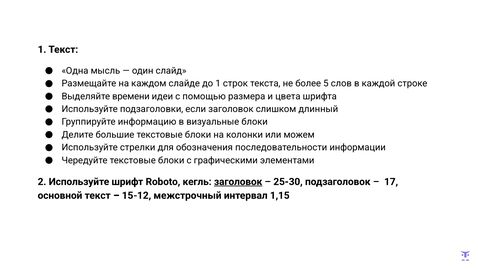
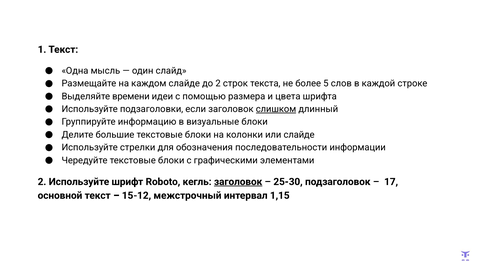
до 1: 1 -> 2
слишком underline: none -> present
или можем: можем -> слайде
